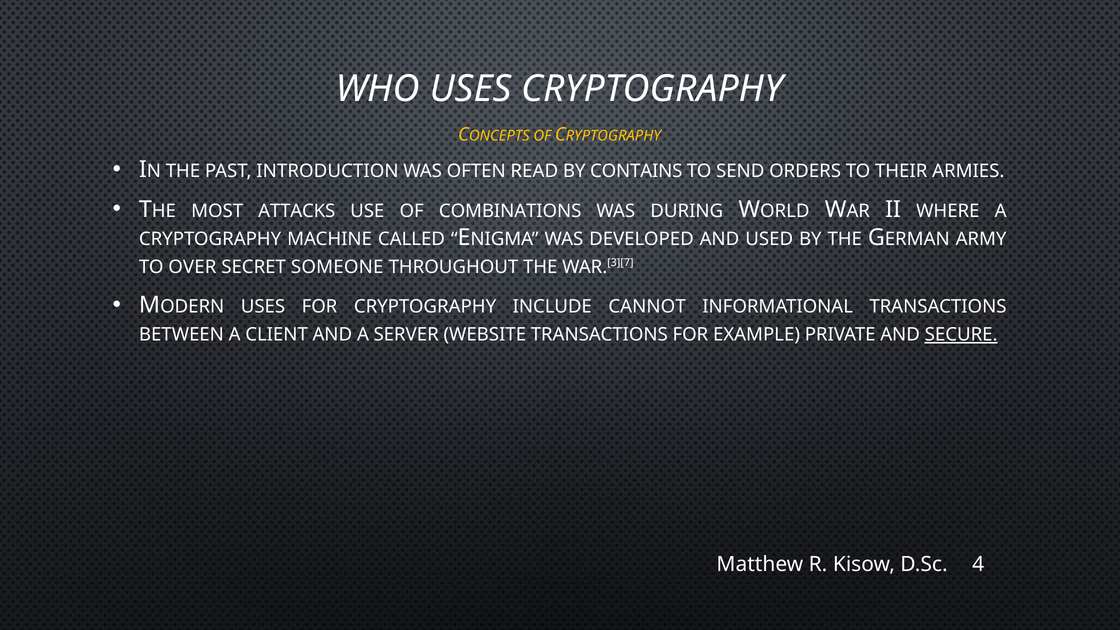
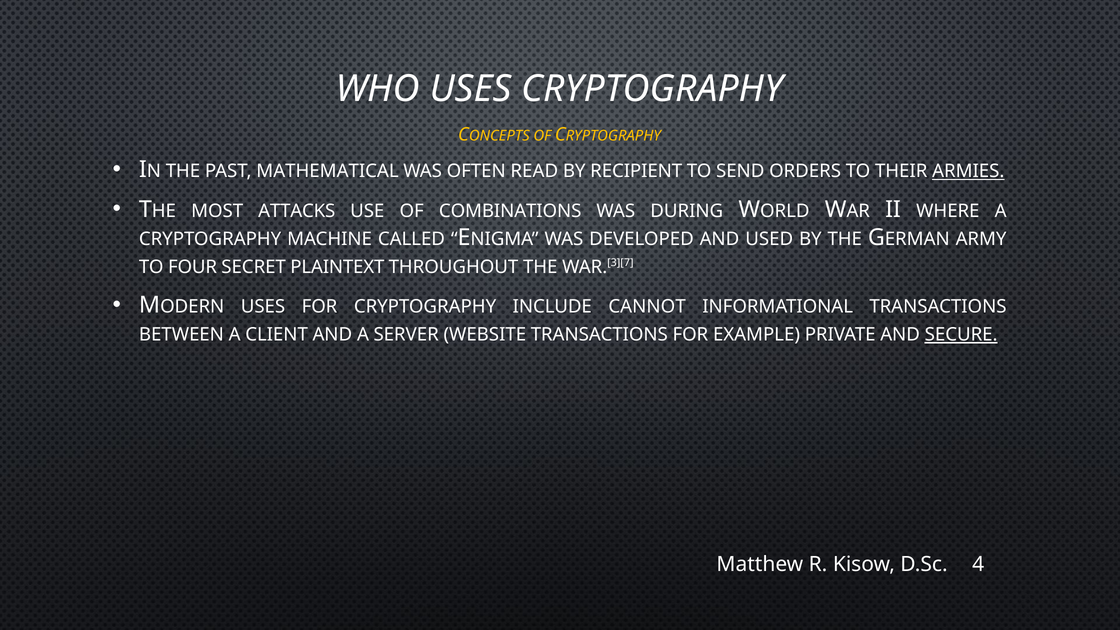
INTRODUCTION: INTRODUCTION -> MATHEMATICAL
CONTAINS: CONTAINS -> RECIPIENT
ARMIES underline: none -> present
OVER: OVER -> FOUR
SOMEONE: SOMEONE -> PLAINTEXT
